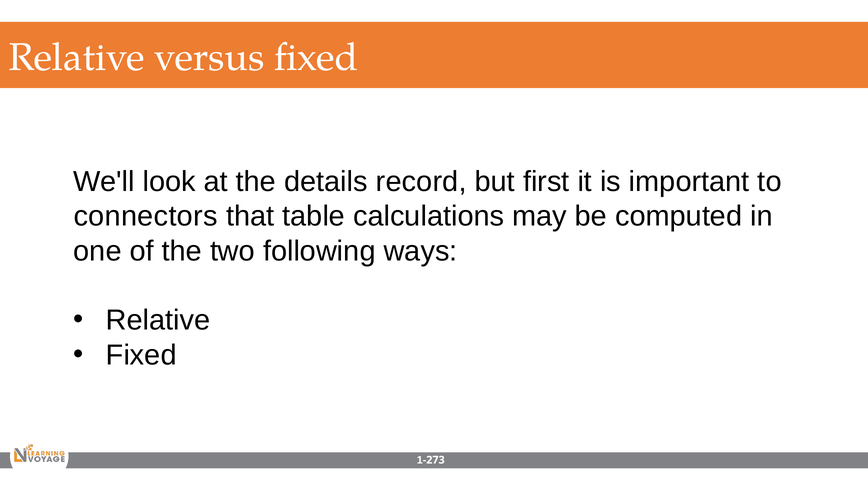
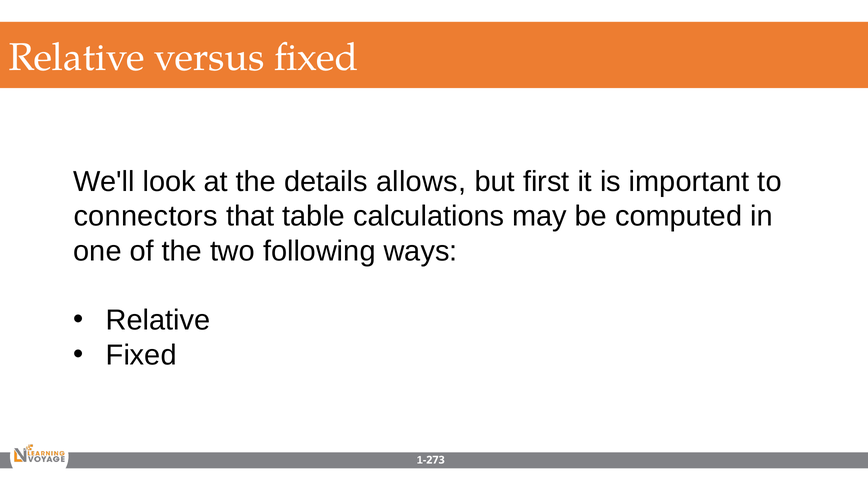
record: record -> allows
